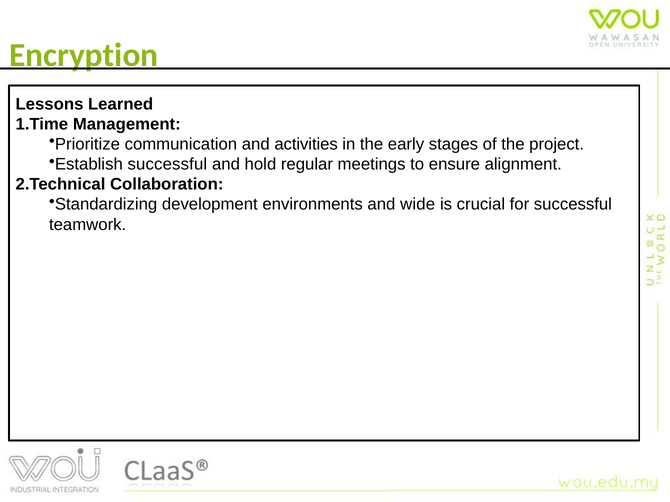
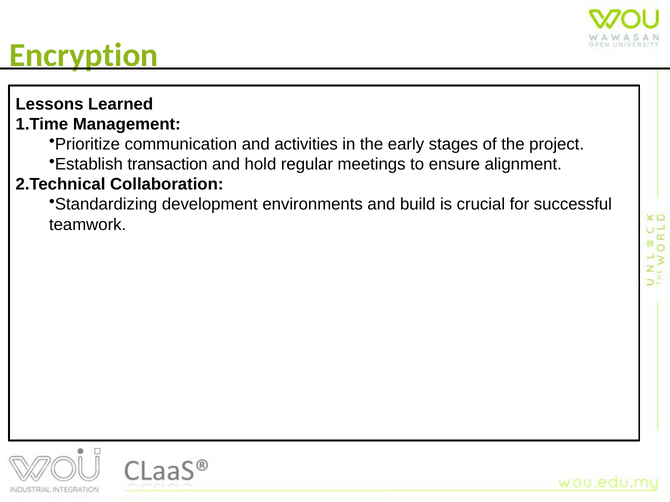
Establish successful: successful -> transaction
wide: wide -> build
